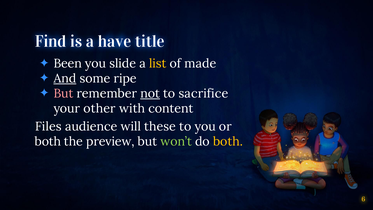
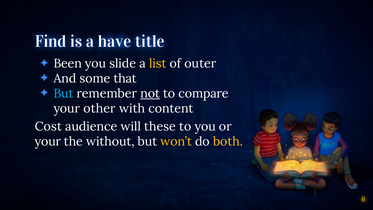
made: made -> outer
And underline: present -> none
ripe: ripe -> that
But at (63, 93) colour: pink -> light blue
sacrifice: sacrifice -> compare
Files: Files -> Cost
both at (48, 141): both -> your
preview: preview -> without
won’t colour: light green -> yellow
